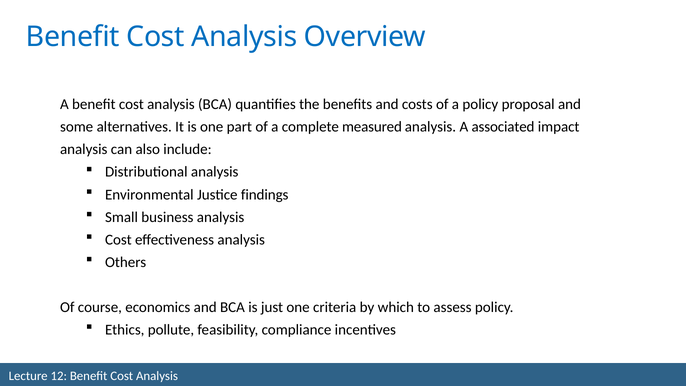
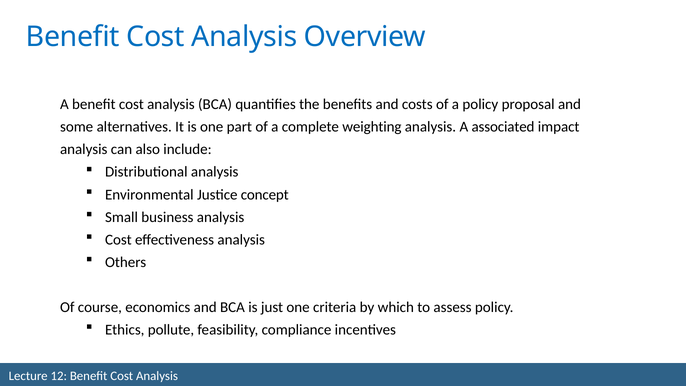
measured: measured -> weighting
findings: findings -> concept
